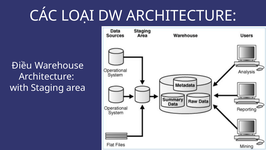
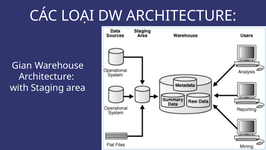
Điều: Điều -> Gian
